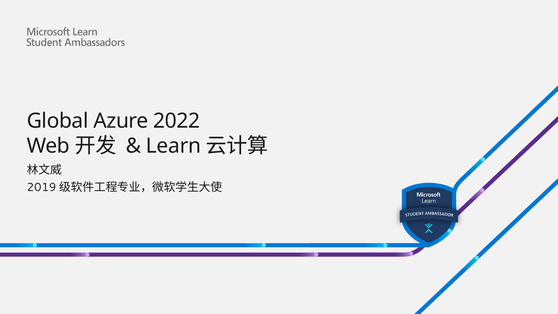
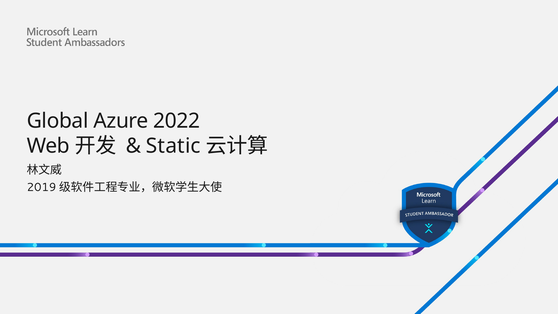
Learn: Learn -> Static
